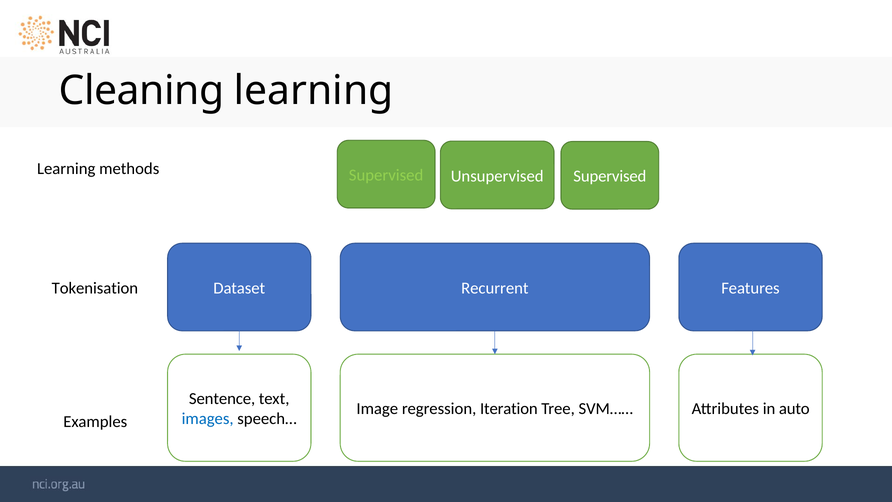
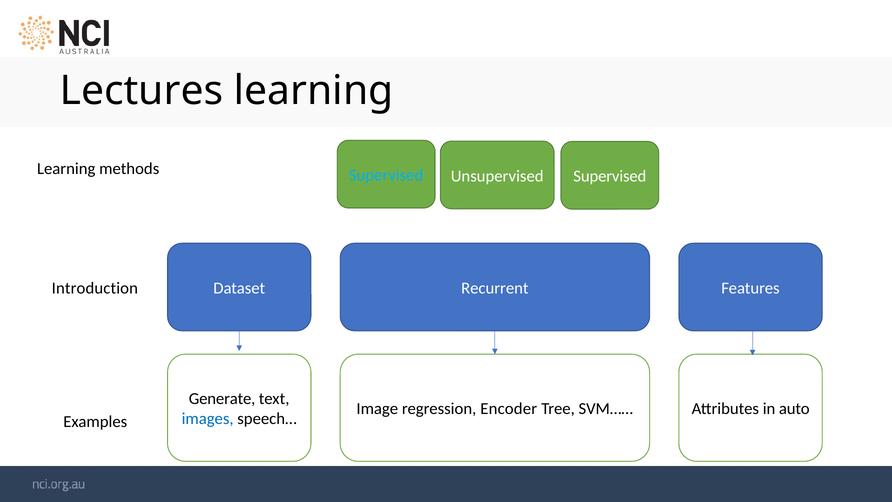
Cleaning: Cleaning -> Lectures
Supervised at (386, 175) colour: light green -> light blue
Tokenisation: Tokenisation -> Introduction
Sentence: Sentence -> Generate
Iteration: Iteration -> Encoder
